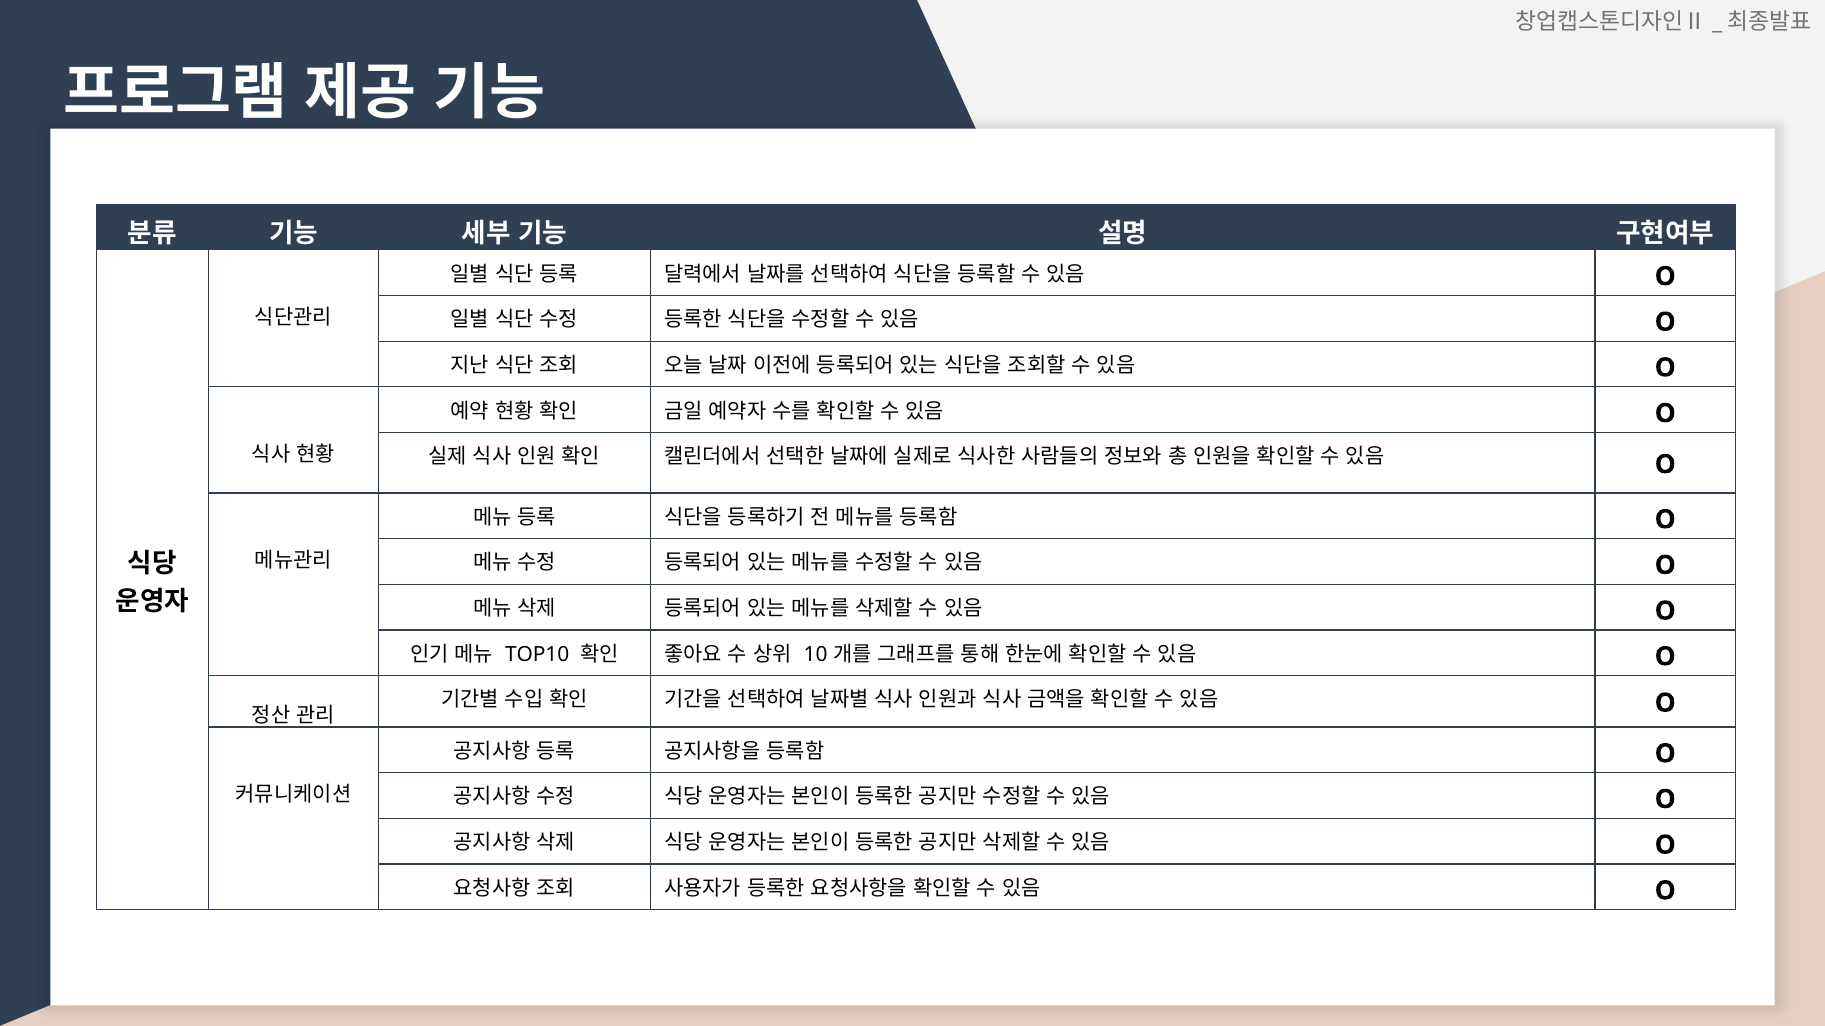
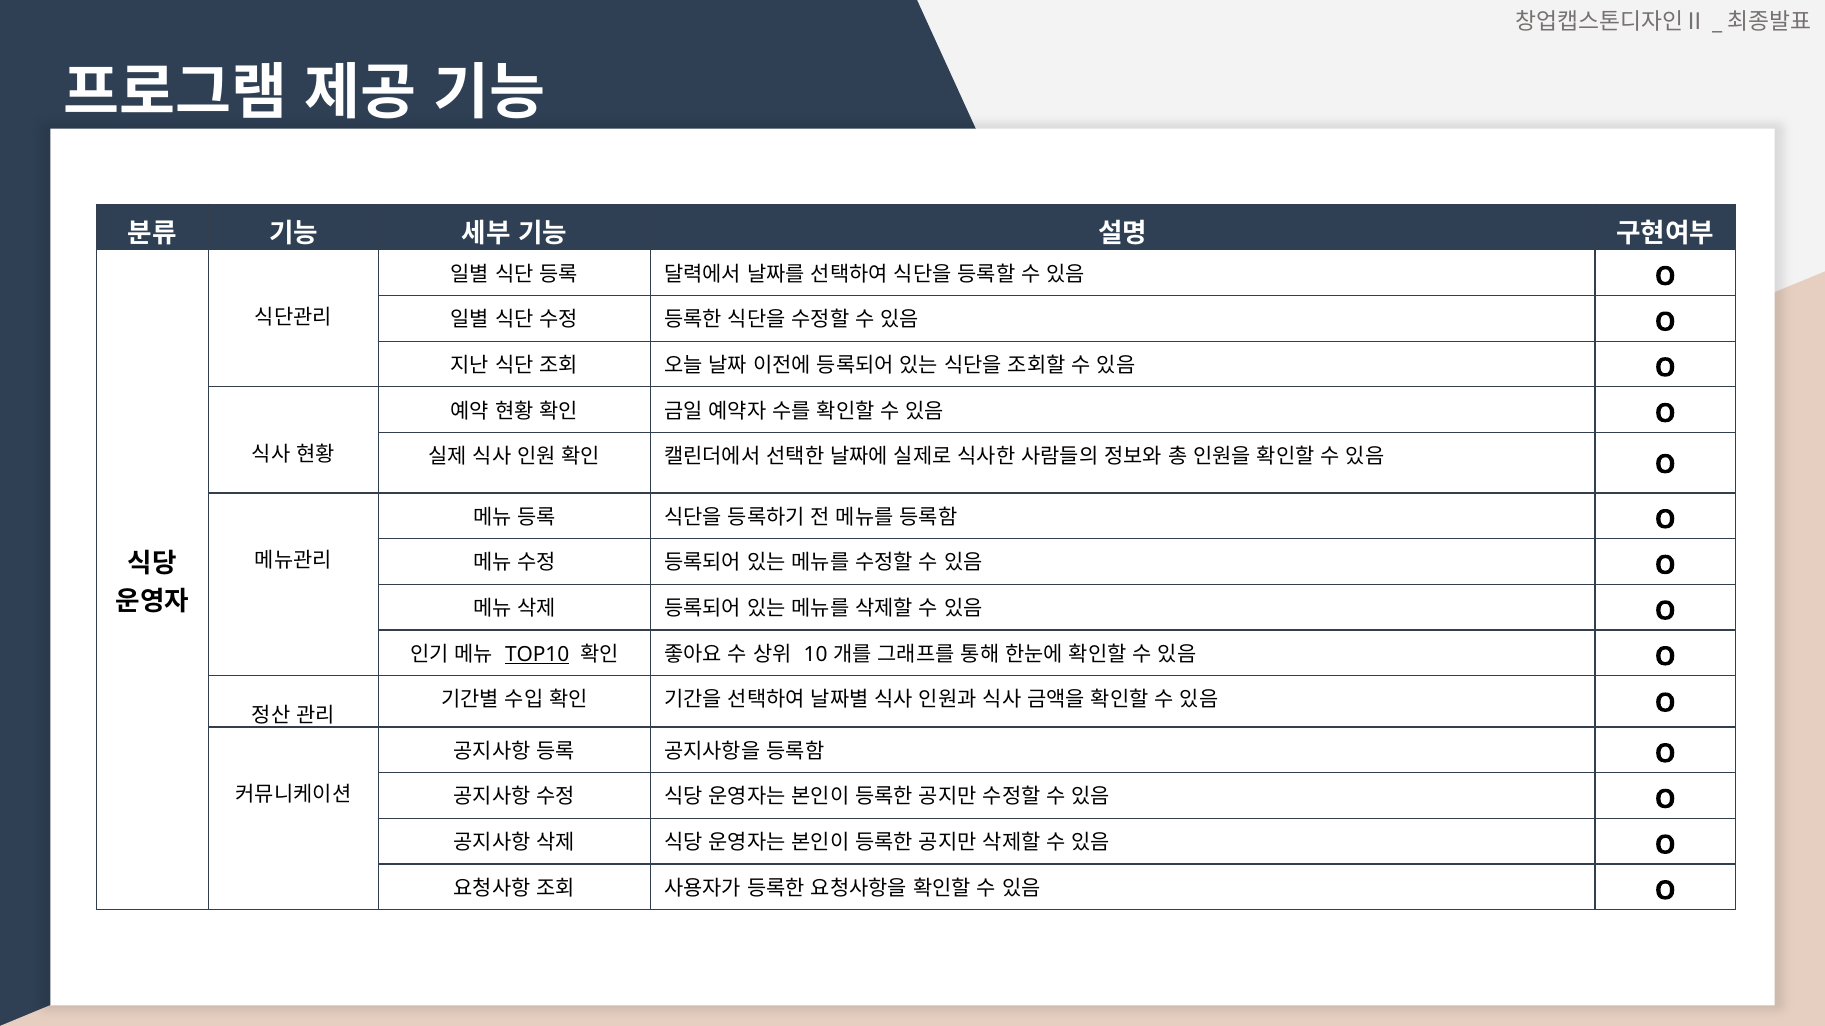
TOP10 underline: none -> present
